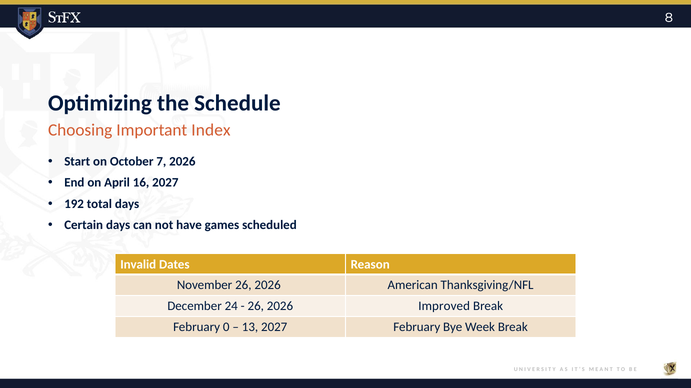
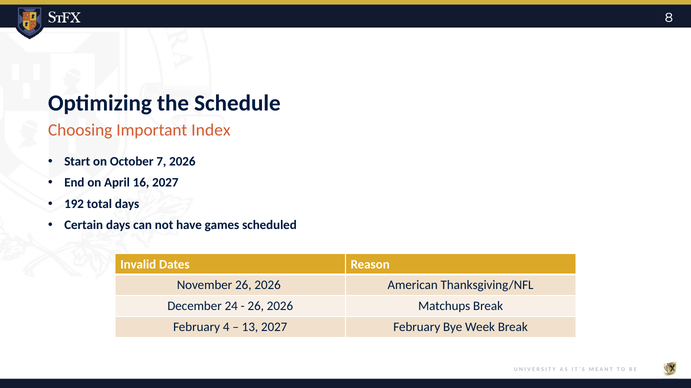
Improved: Improved -> Matchups
0: 0 -> 4
